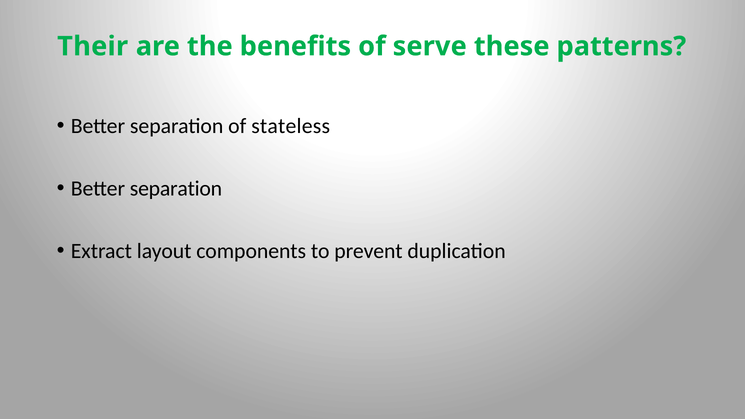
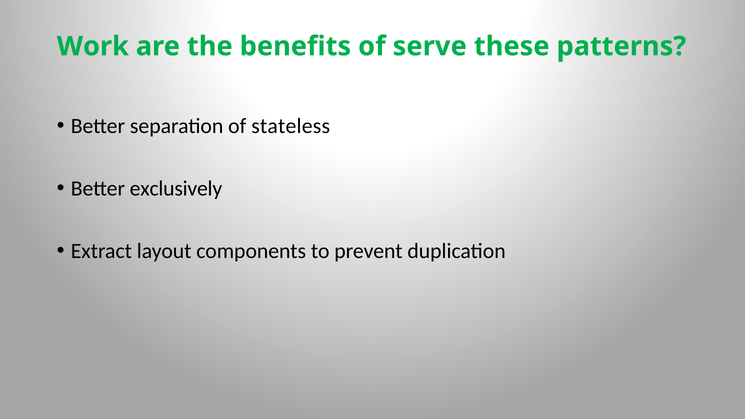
Their: Their -> Work
separation at (176, 188): separation -> exclusively
